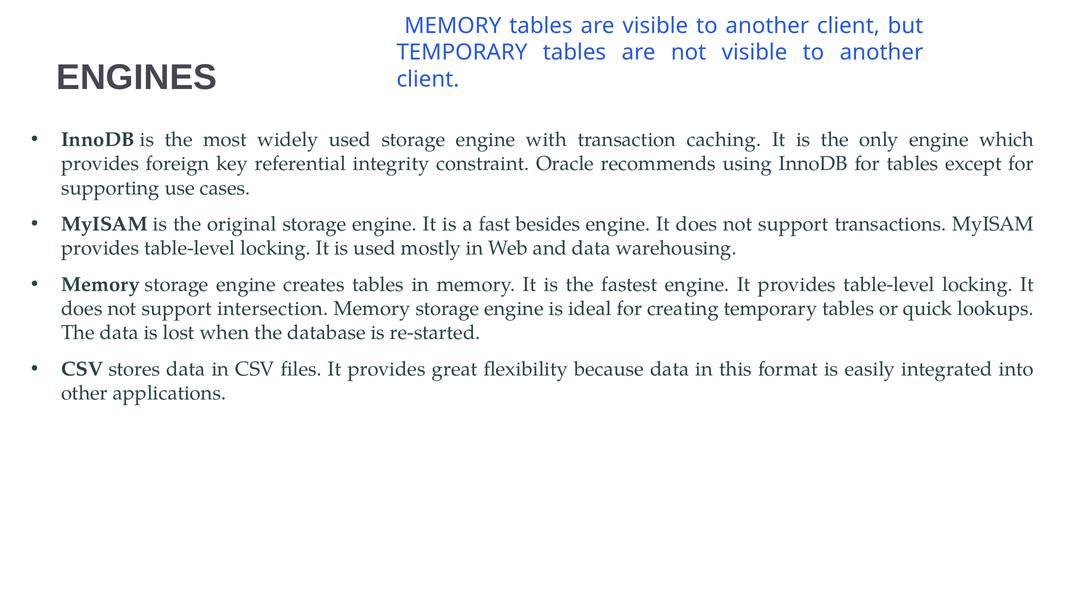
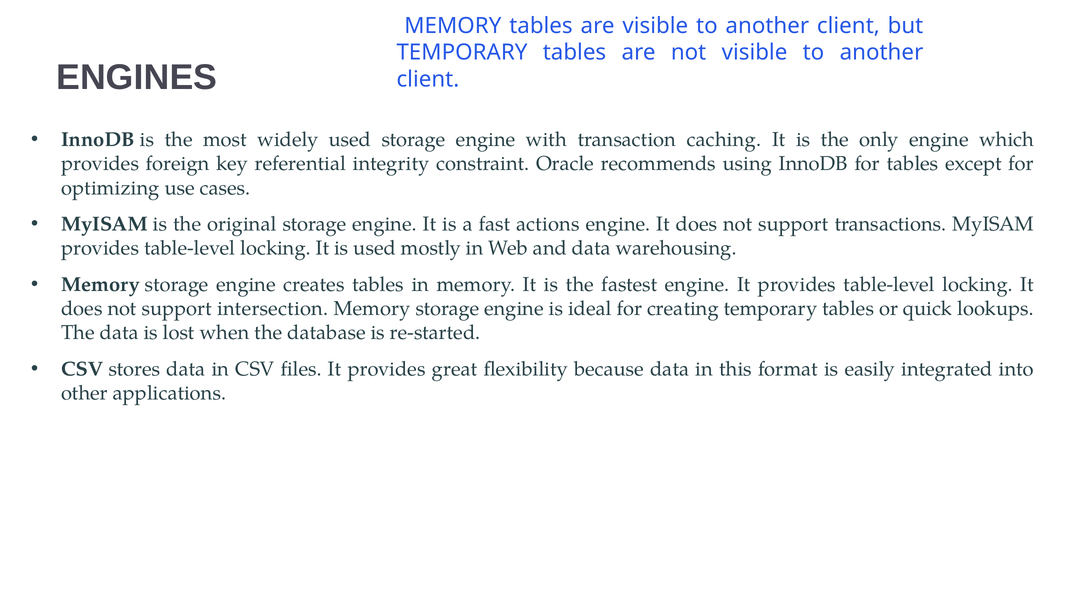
supporting: supporting -> optimizing
besides: besides -> actions
